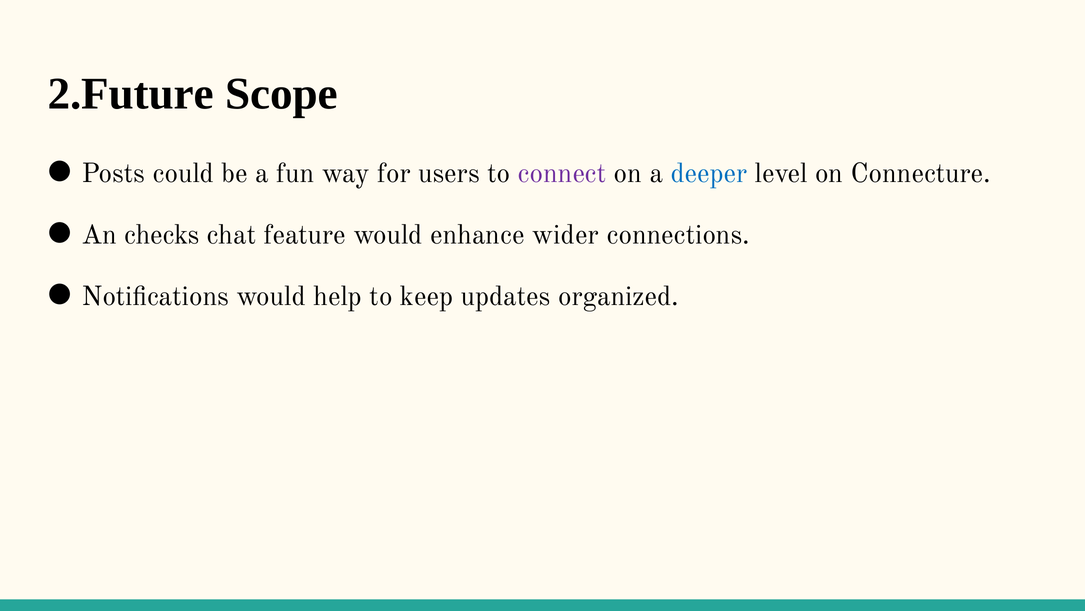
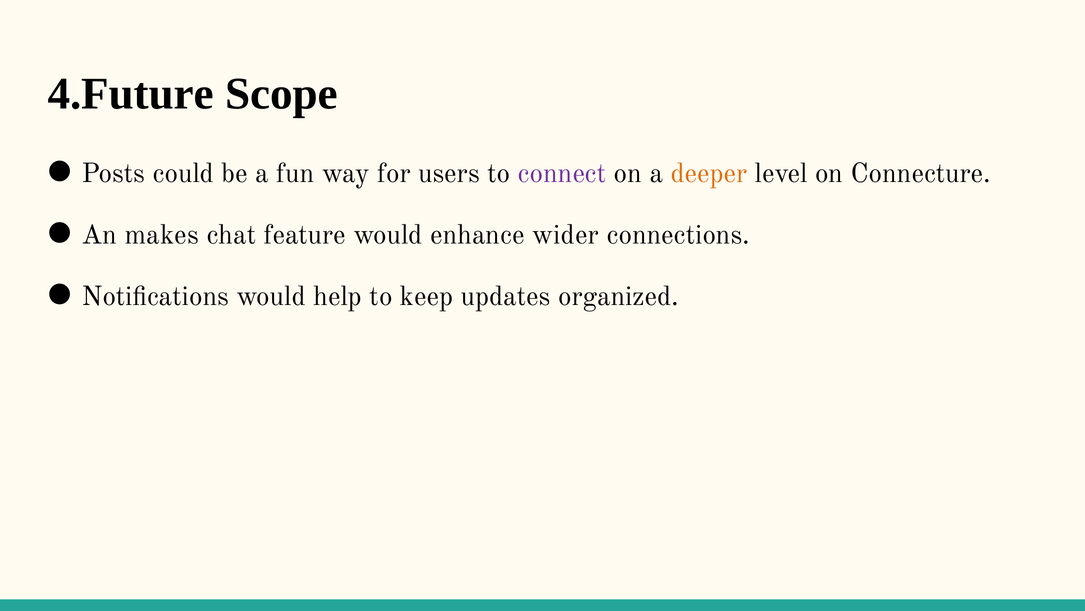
2.Future: 2.Future -> 4.Future
deeper colour: blue -> orange
checks: checks -> makes
